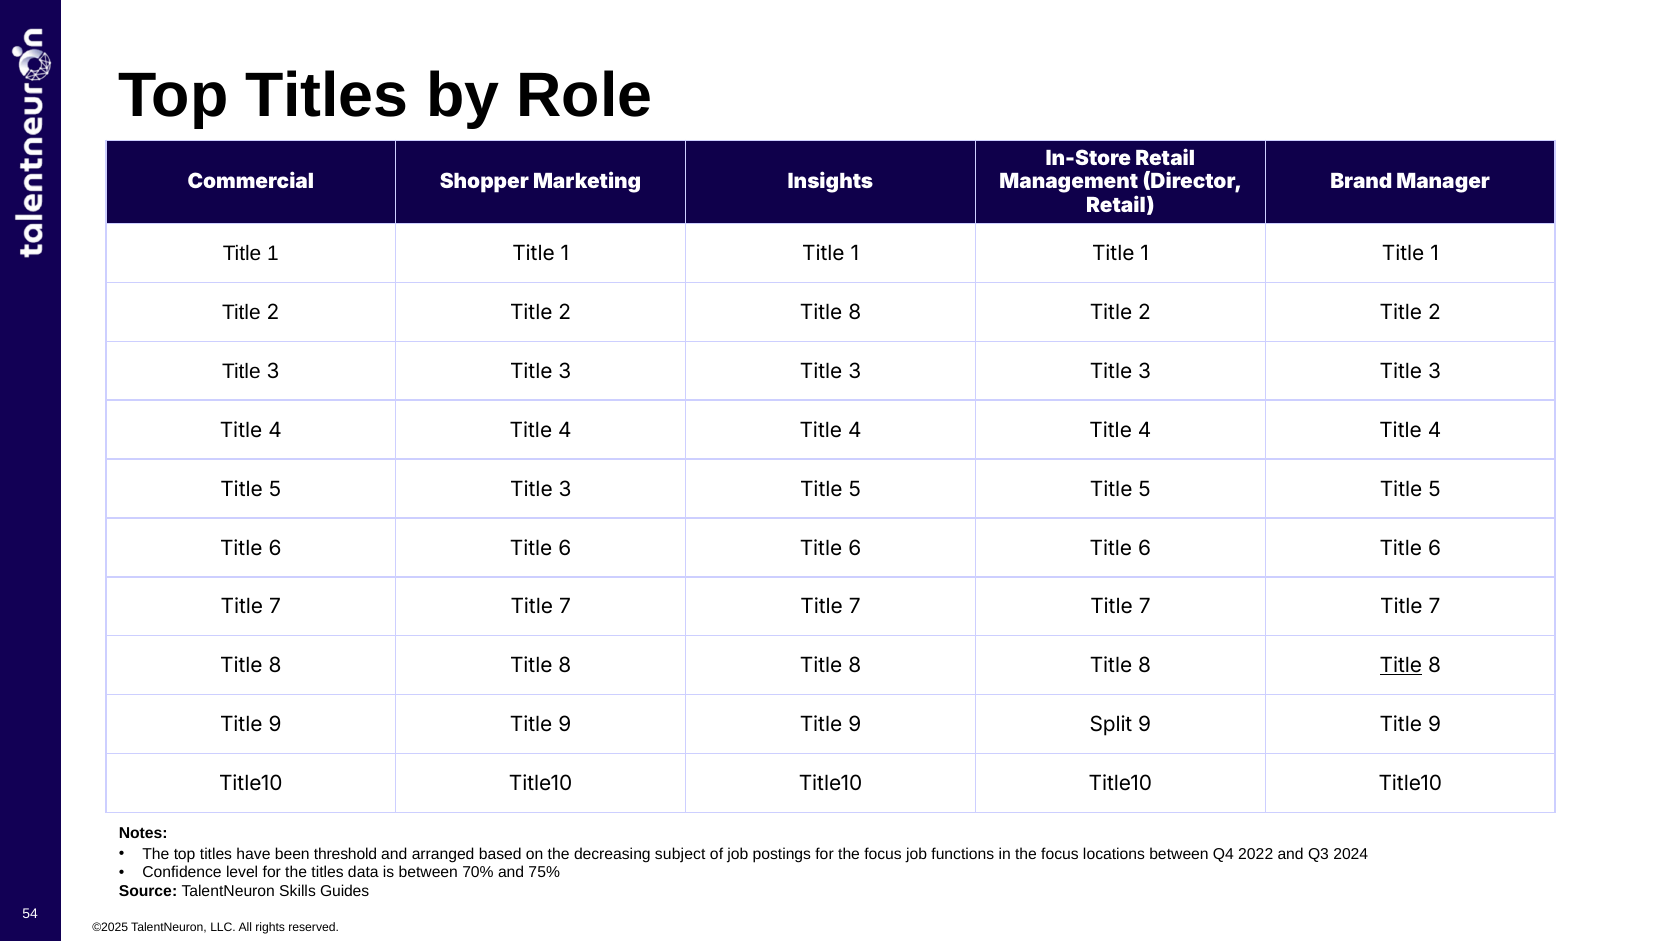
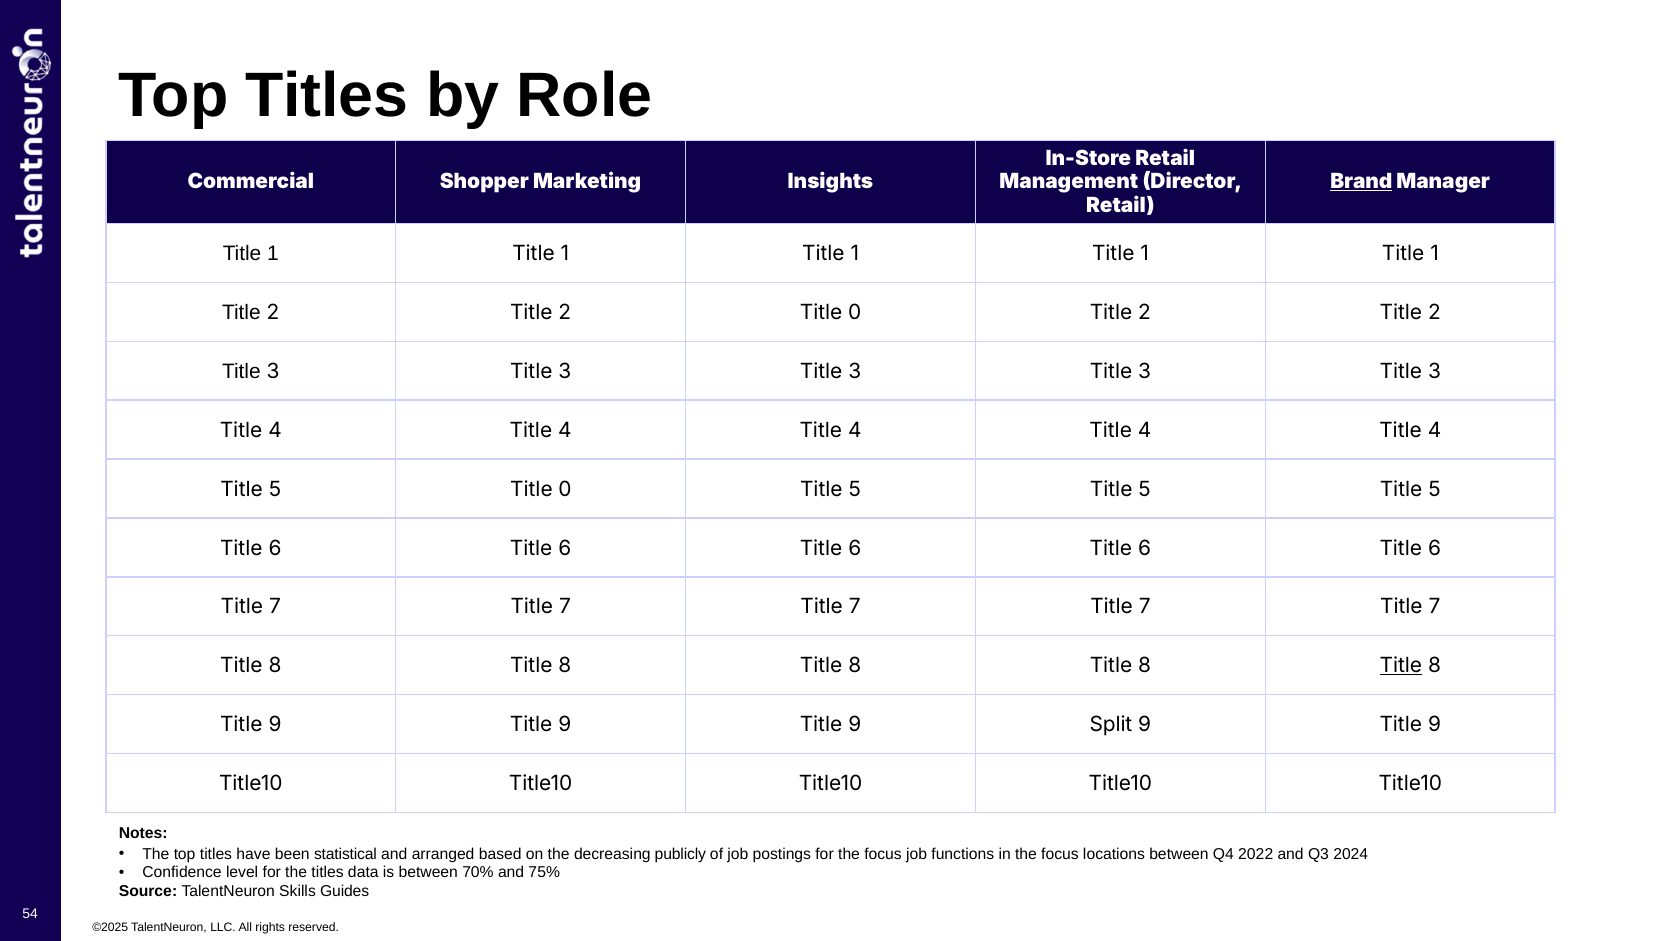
Brand underline: none -> present
2 Title 8: 8 -> 0
5 Title 3: 3 -> 0
threshold: threshold -> statistical
subject: subject -> publicly
